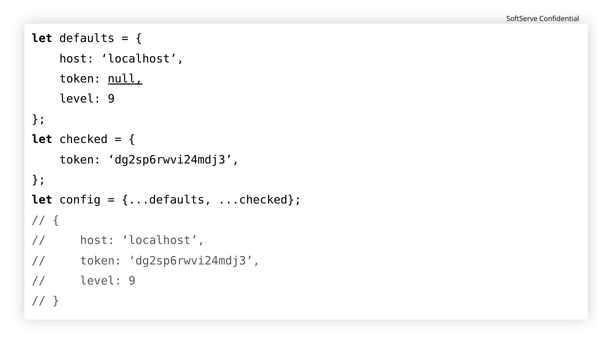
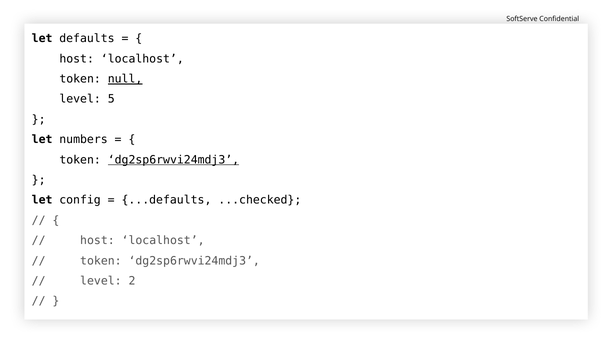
9 at (111, 99): 9 -> 5
checked: checked -> numbers
dg2sp6rwvi24mdj3 at (173, 160) underline: none -> present
9 at (132, 281): 9 -> 2
